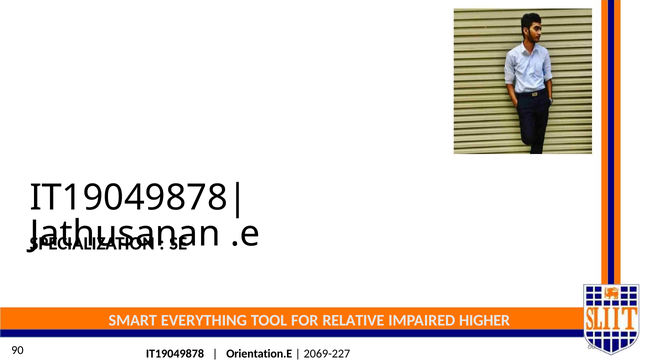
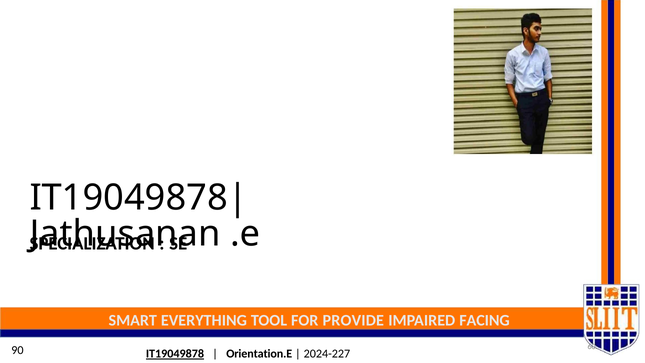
RELATIVE: RELATIVE -> PROVIDE
HIGHER: HIGHER -> FACING
IT19049878 underline: none -> present
2069-227: 2069-227 -> 2024-227
